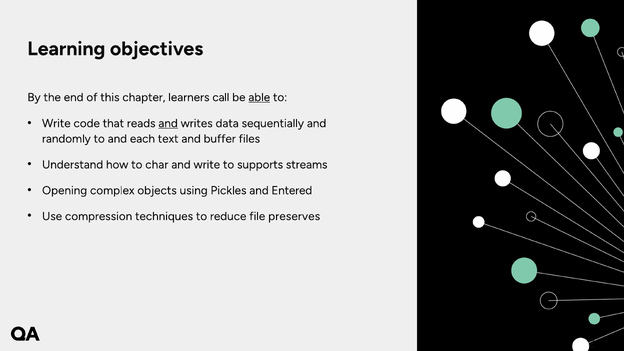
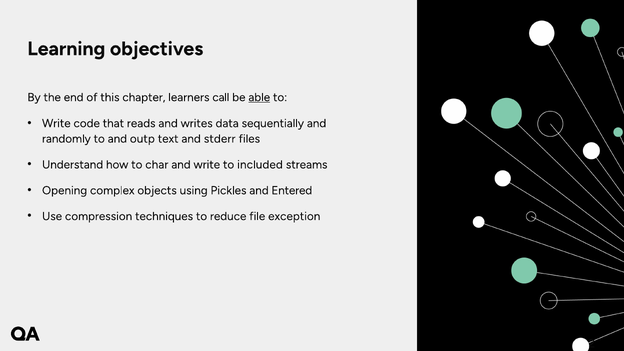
and at (168, 123) underline: present -> none
each: each -> outp
buffer: buffer -> stderr
supports: supports -> included
preserves: preserves -> exception
